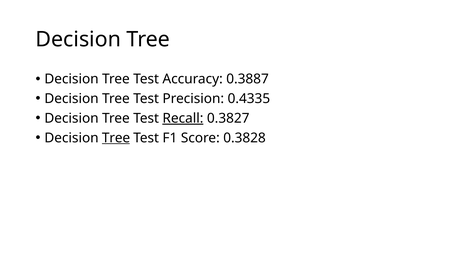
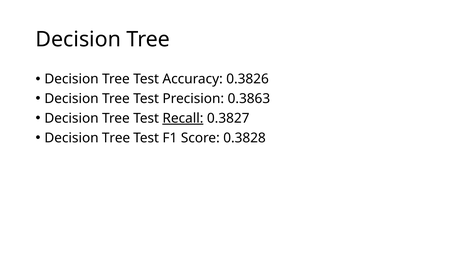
0.3887: 0.3887 -> 0.3826
0.4335: 0.4335 -> 0.3863
Tree at (116, 138) underline: present -> none
